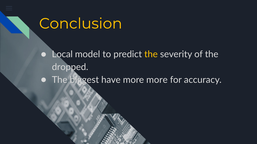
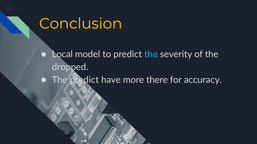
the at (151, 55) colour: yellow -> light blue
The biggest: biggest -> predict
more more: more -> there
